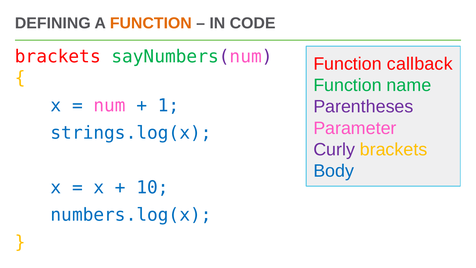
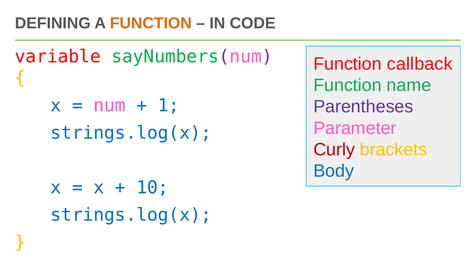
brackets at (58, 57): brackets -> variable
Curly colour: purple -> red
numbers.log(x at (131, 215): numbers.log(x -> strings.log(x
